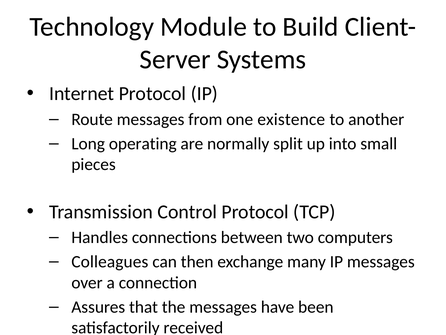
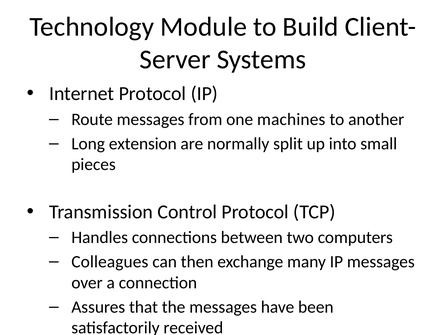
existence: existence -> machines
operating: operating -> extension
